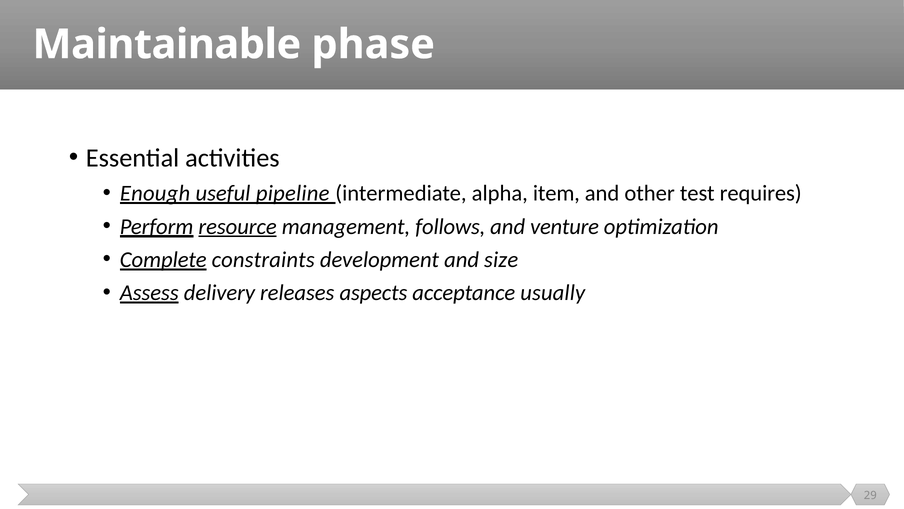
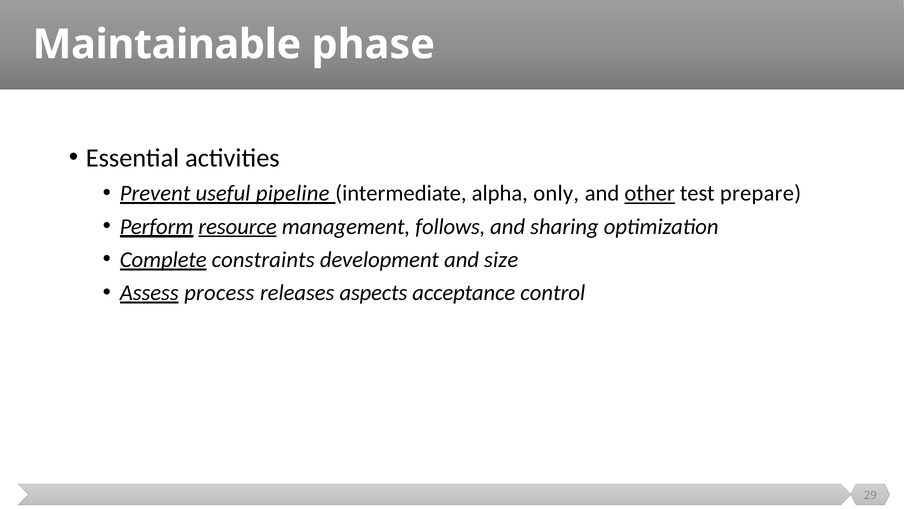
Enough: Enough -> Prevent
item: item -> only
other underline: none -> present
requires: requires -> prepare
venture: venture -> sharing
delivery: delivery -> process
usually: usually -> control
